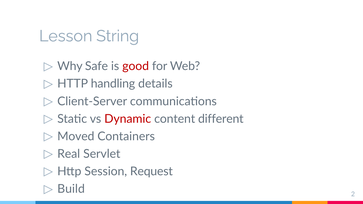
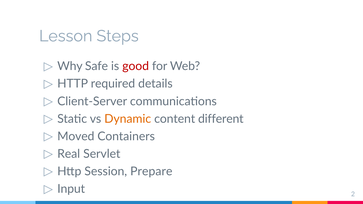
String: String -> Steps
handling: handling -> required
Dynamic colour: red -> orange
Request: Request -> Prepare
Build: Build -> Input
